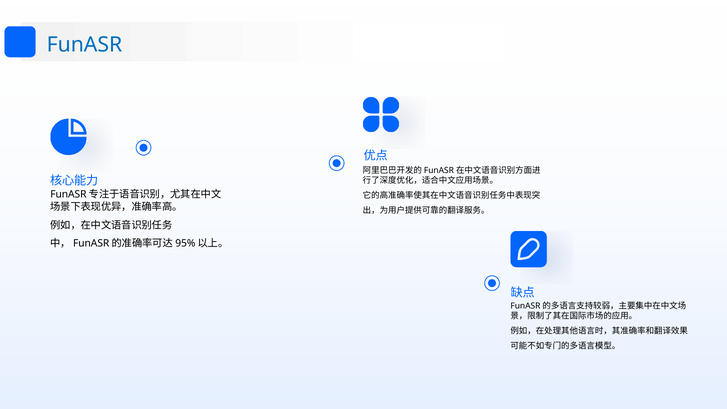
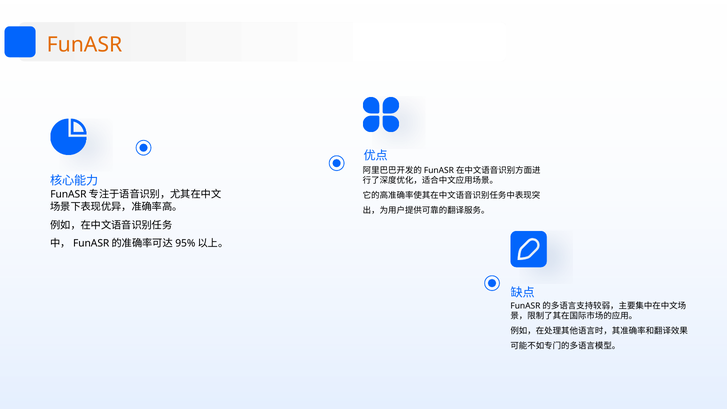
FunASR colour: blue -> orange
